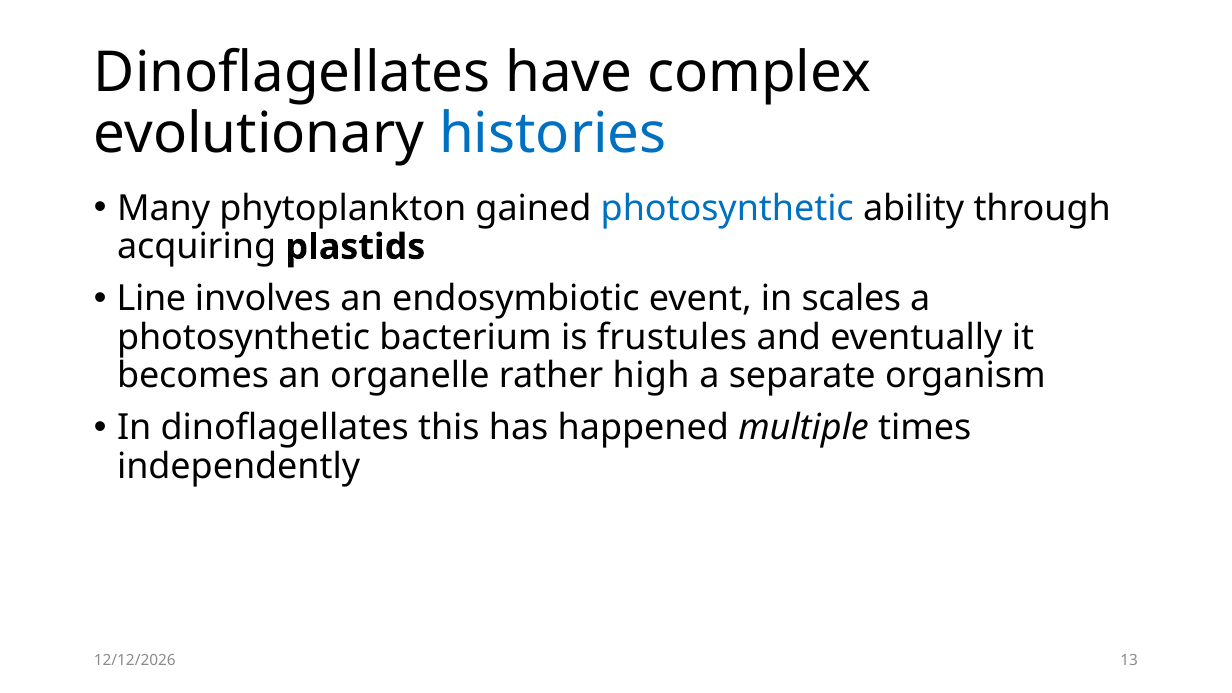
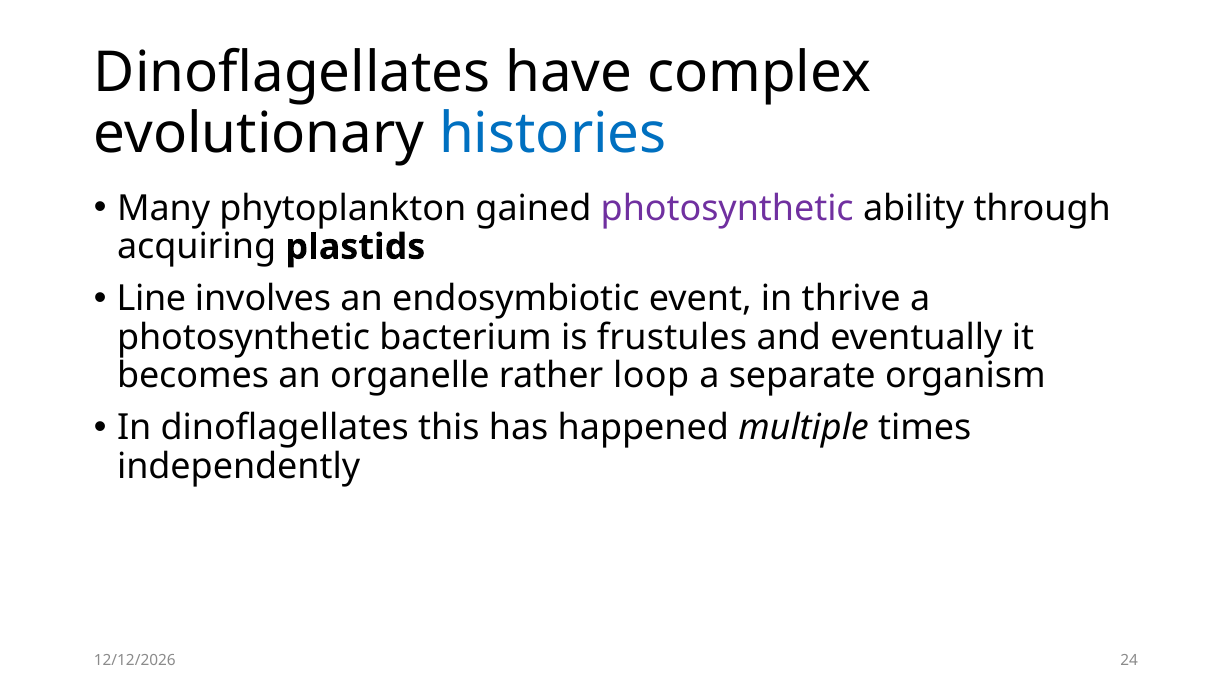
photosynthetic at (727, 208) colour: blue -> purple
scales: scales -> thrive
high: high -> loop
13: 13 -> 24
